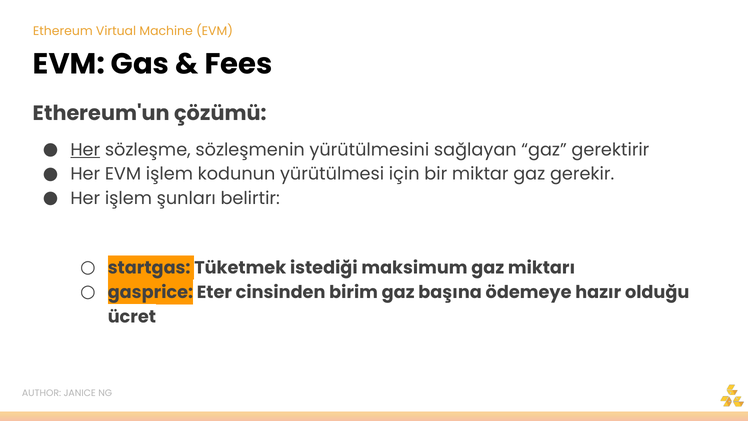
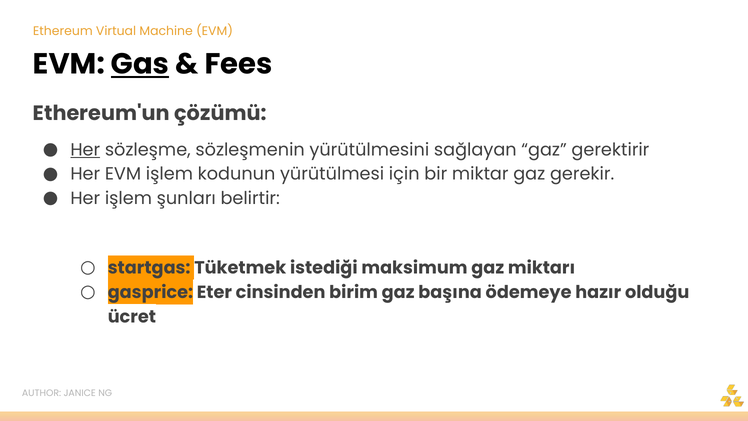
Gas underline: none -> present
